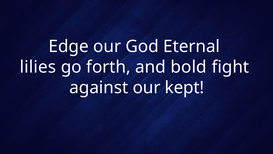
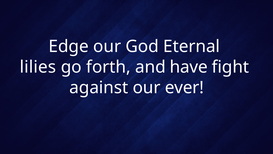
bold: bold -> have
kept: kept -> ever
